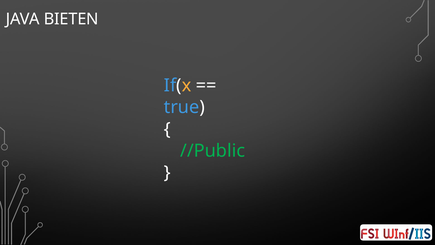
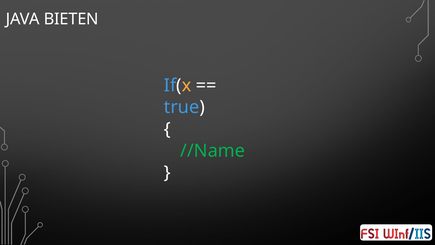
//Public: //Public -> //Name
